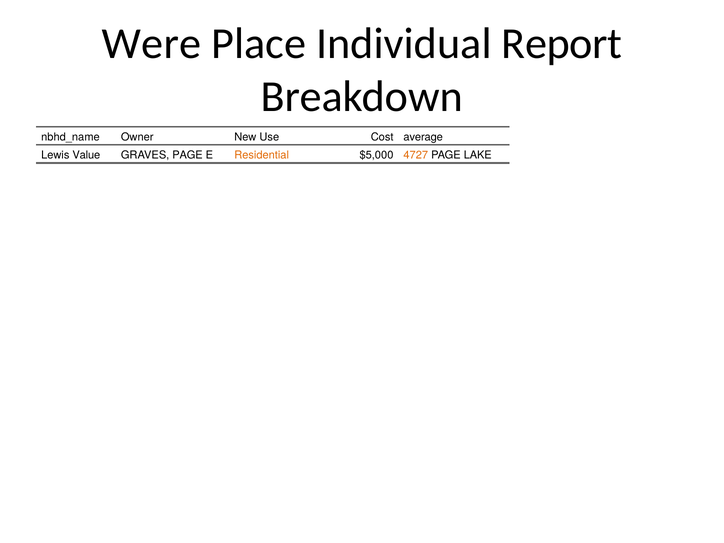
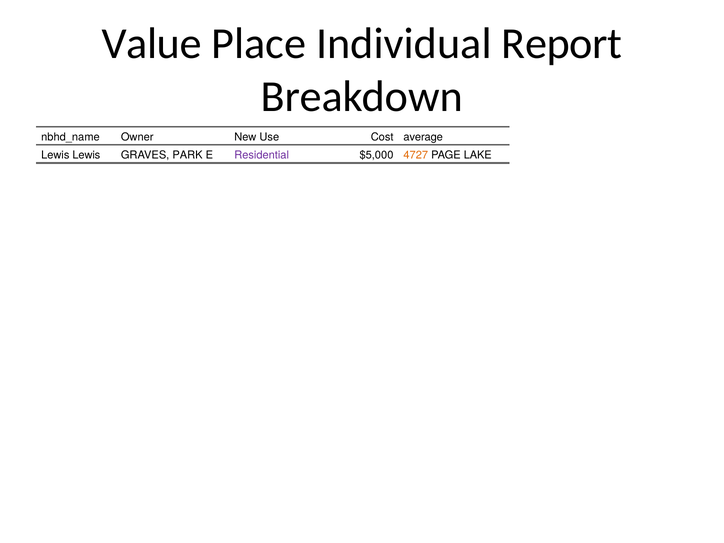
Were: Were -> Value
Lewis Value: Value -> Lewis
GRAVES PAGE: PAGE -> PARK
Residential colour: orange -> purple
